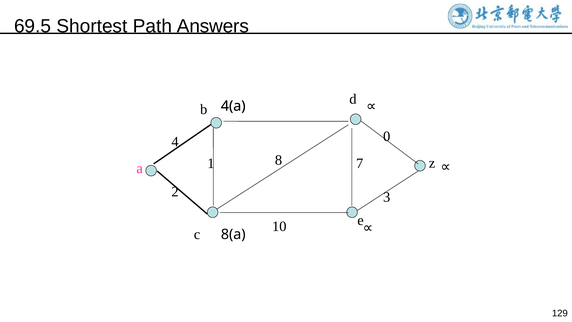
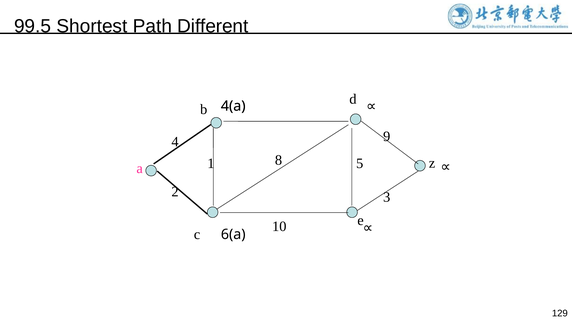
69.5: 69.5 -> 99.5
Answers: Answers -> Different
0: 0 -> 9
7: 7 -> 5
8(a: 8(a -> 6(a
